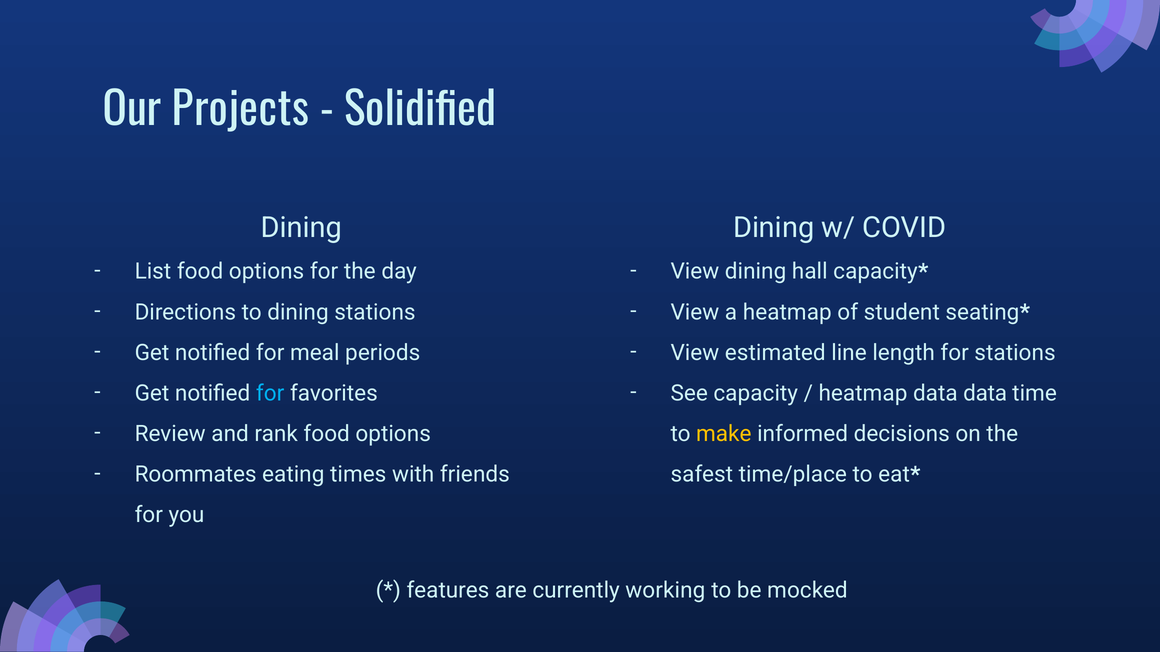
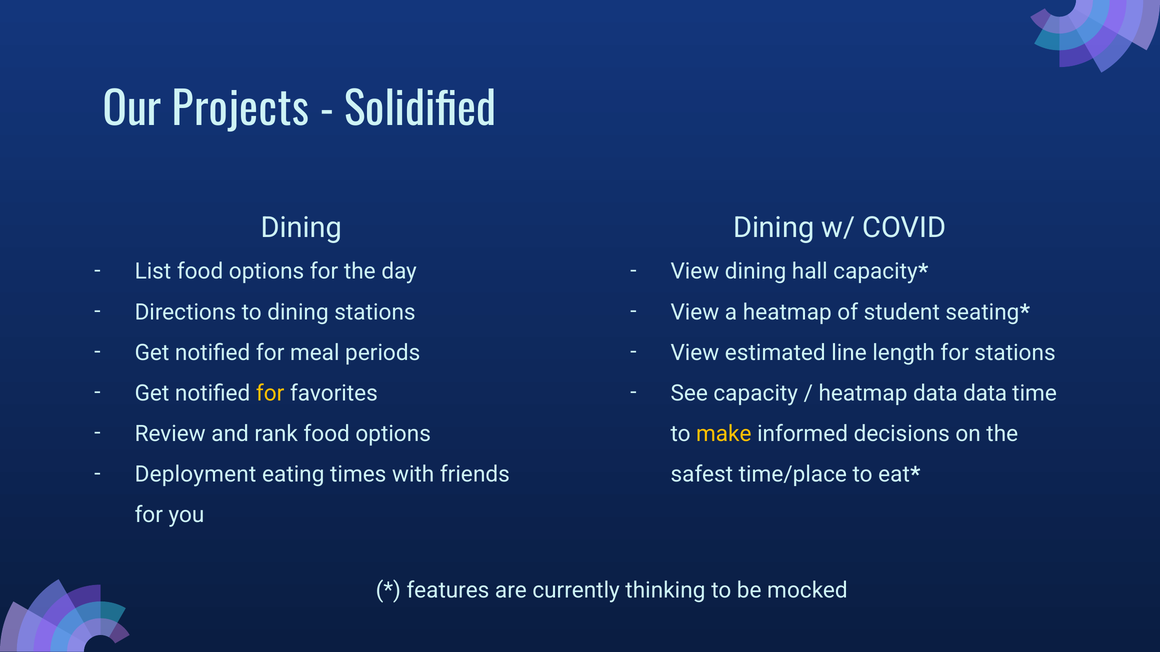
for at (270, 394) colour: light blue -> yellow
Roommates: Roommates -> Deployment
working: working -> thinking
